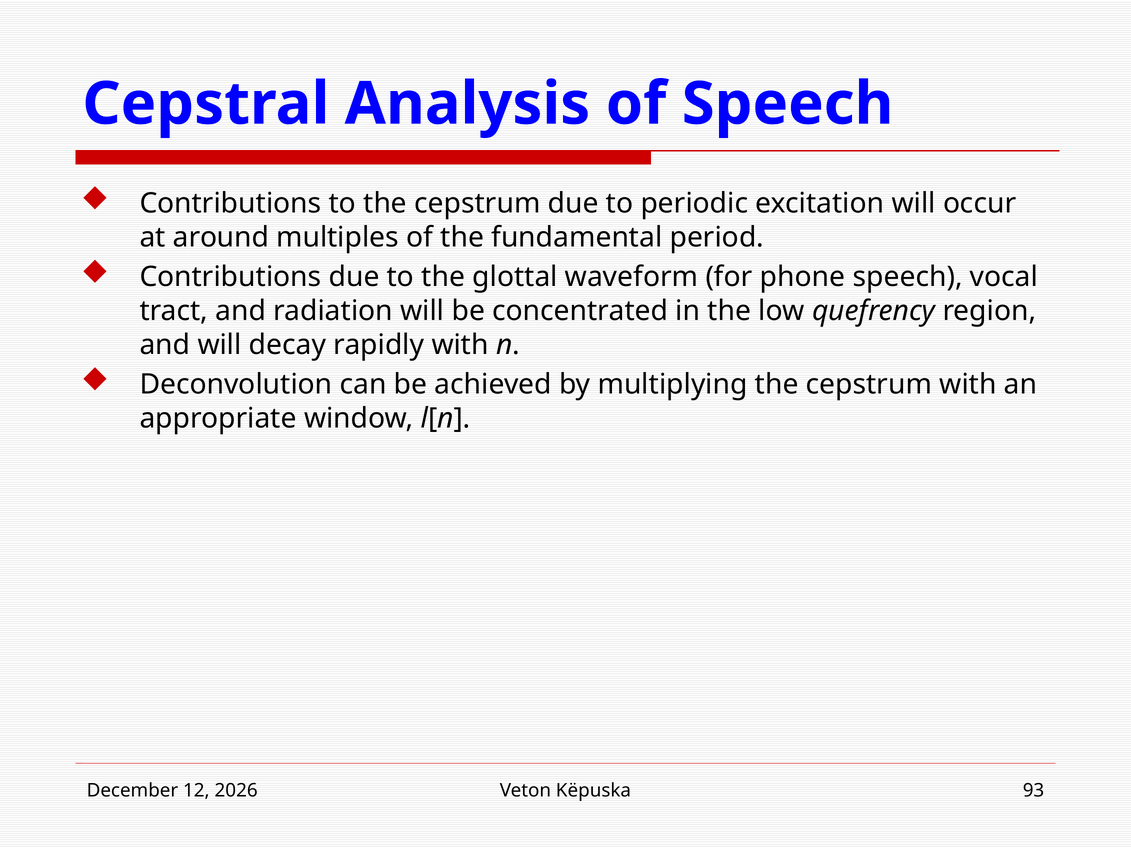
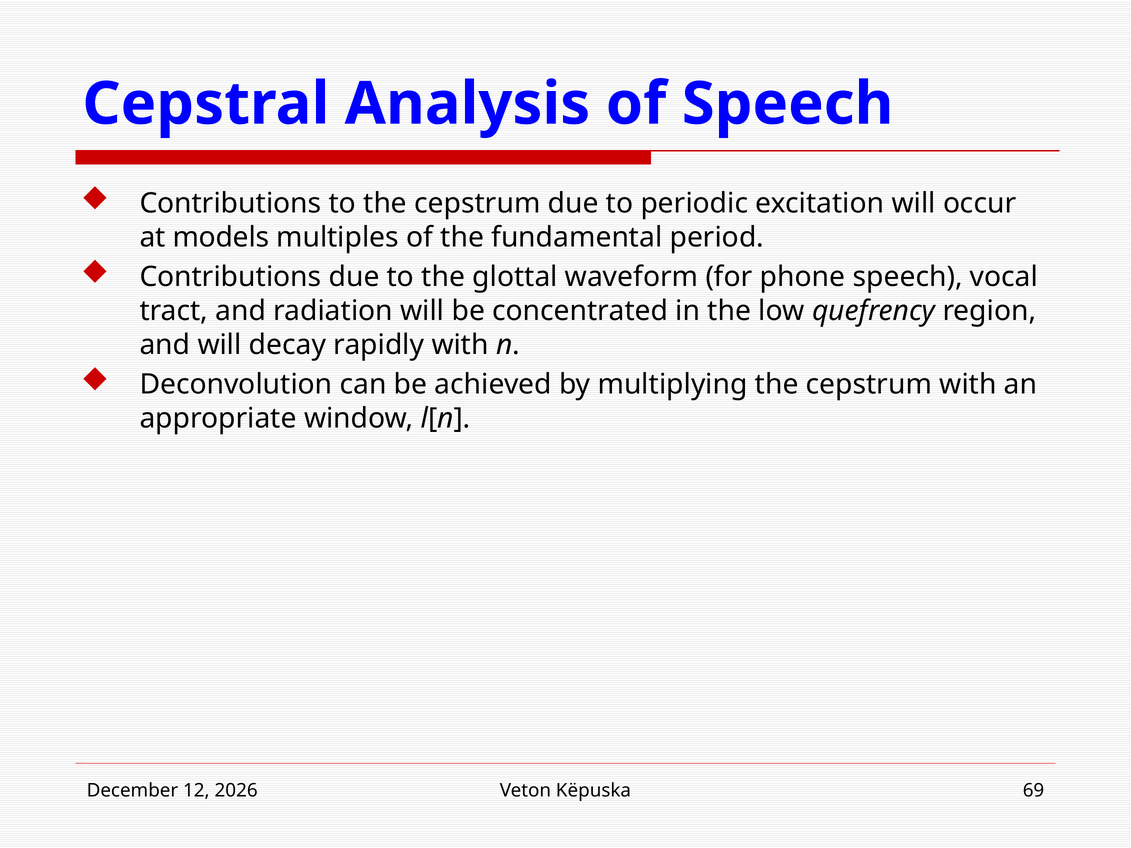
around: around -> models
93: 93 -> 69
